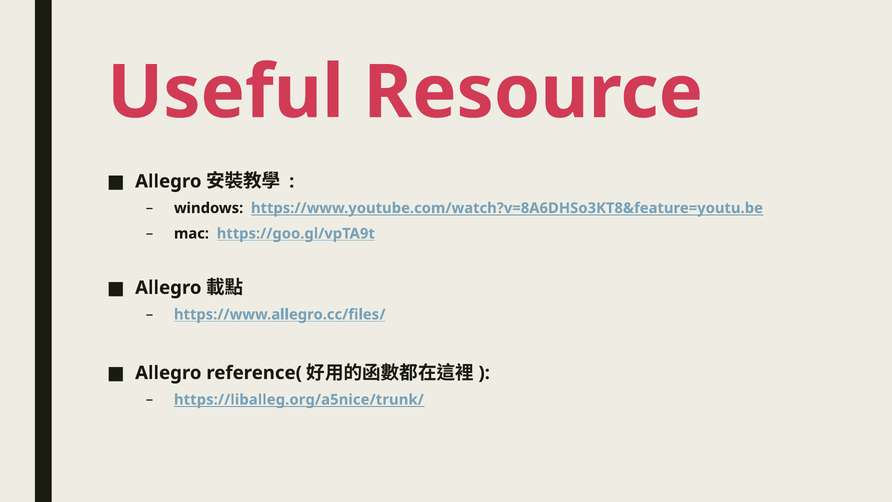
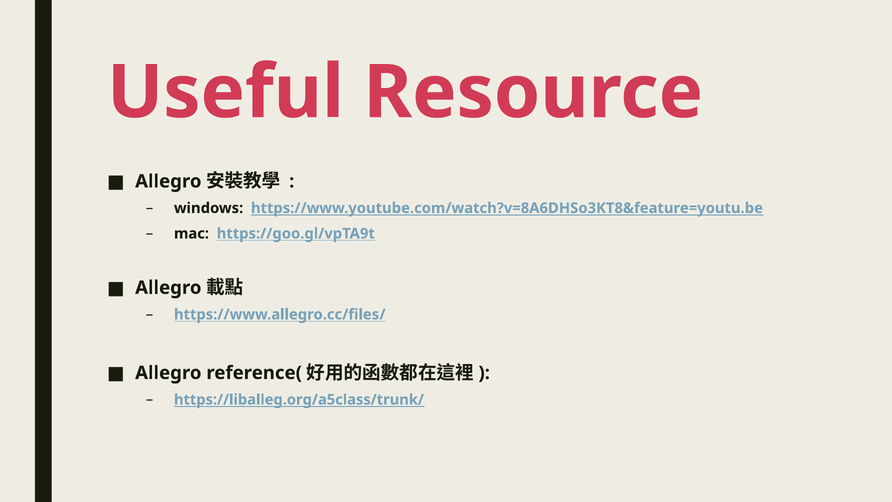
https://liballeg.org/a5nice/trunk/: https://liballeg.org/a5nice/trunk/ -> https://liballeg.org/a5class/trunk/
